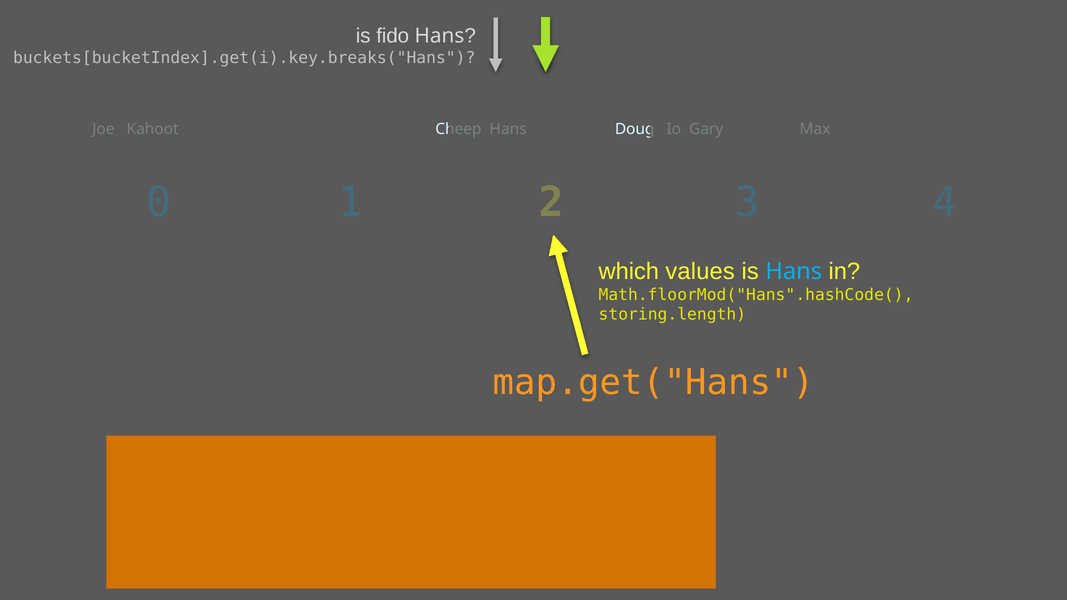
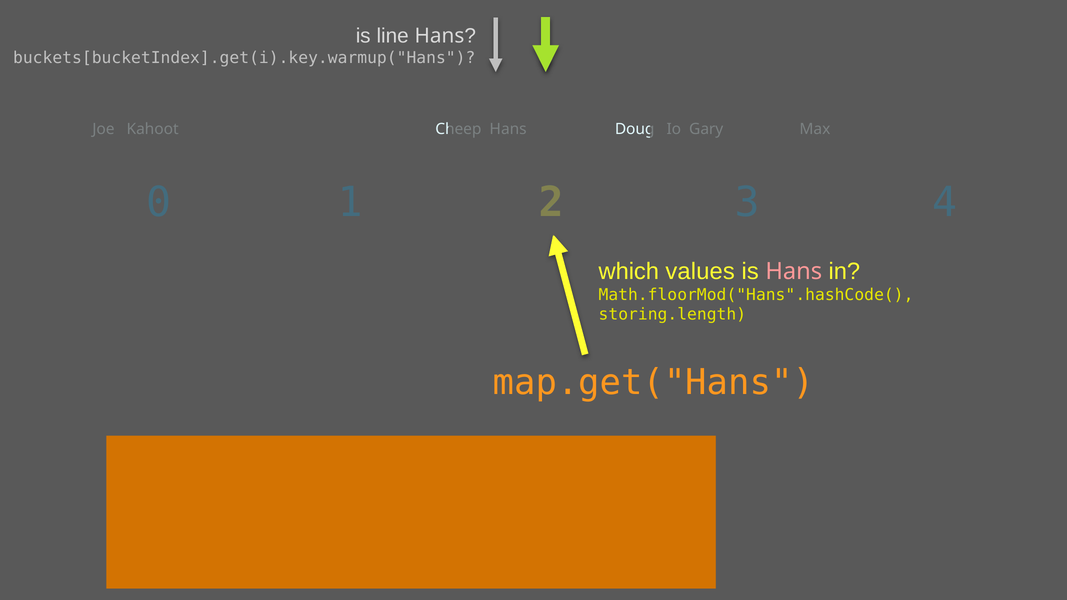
fido: fido -> line
buckets[bucketIndex].get(i).key.breaks("Hans: buckets[bucketIndex].get(i).key.breaks("Hans -> buckets[bucketIndex].get(i).key.warmup("Hans
Hans at (794, 271) colour: light blue -> pink
